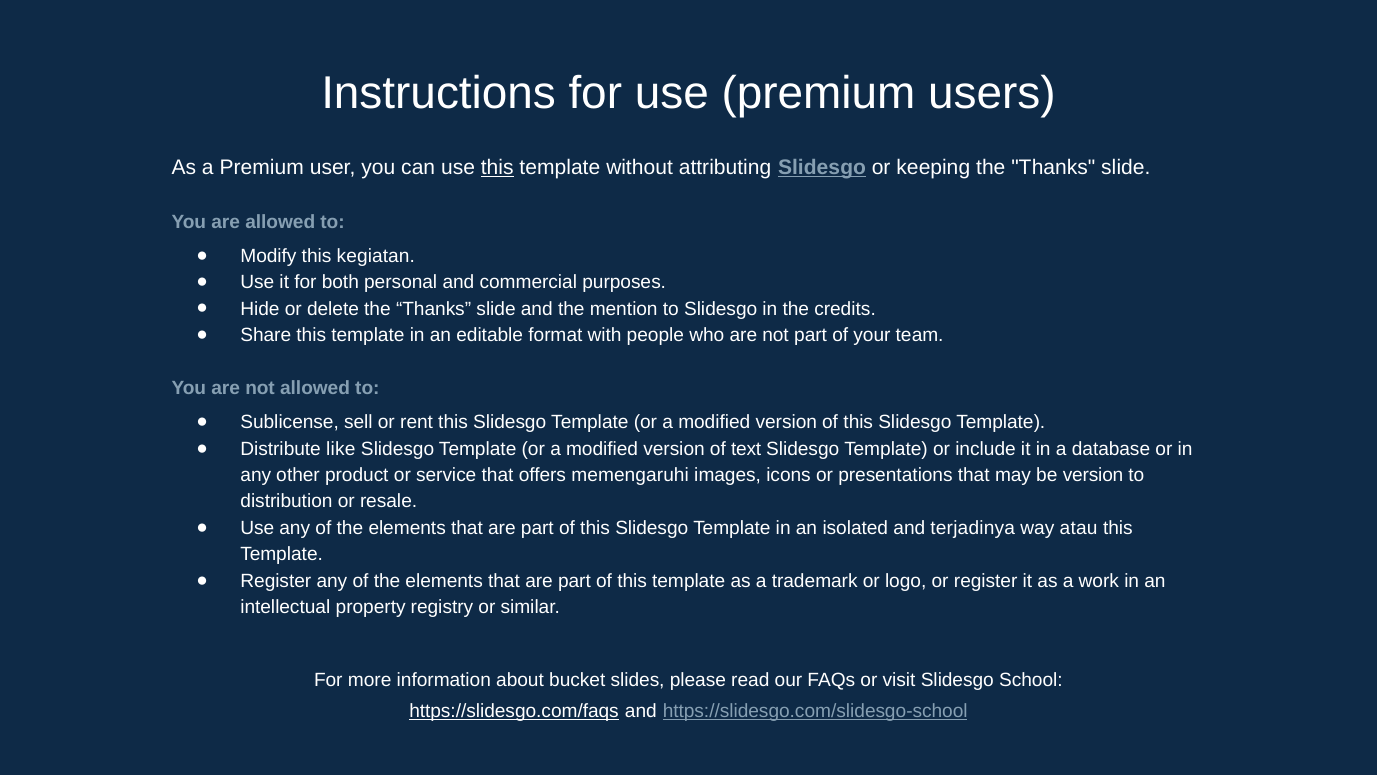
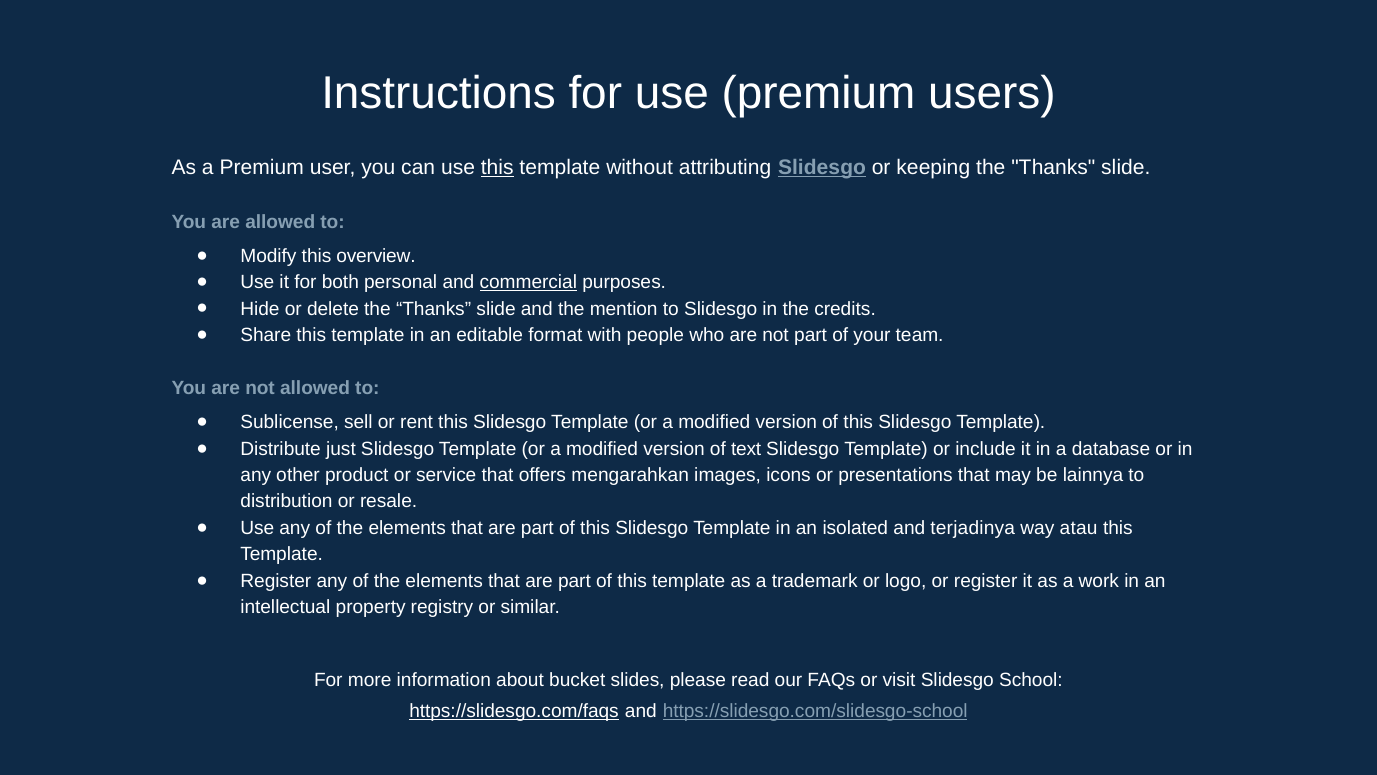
kegiatan: kegiatan -> overview
commercial underline: none -> present
like: like -> just
memengaruhi: memengaruhi -> mengarahkan
be version: version -> lainnya
